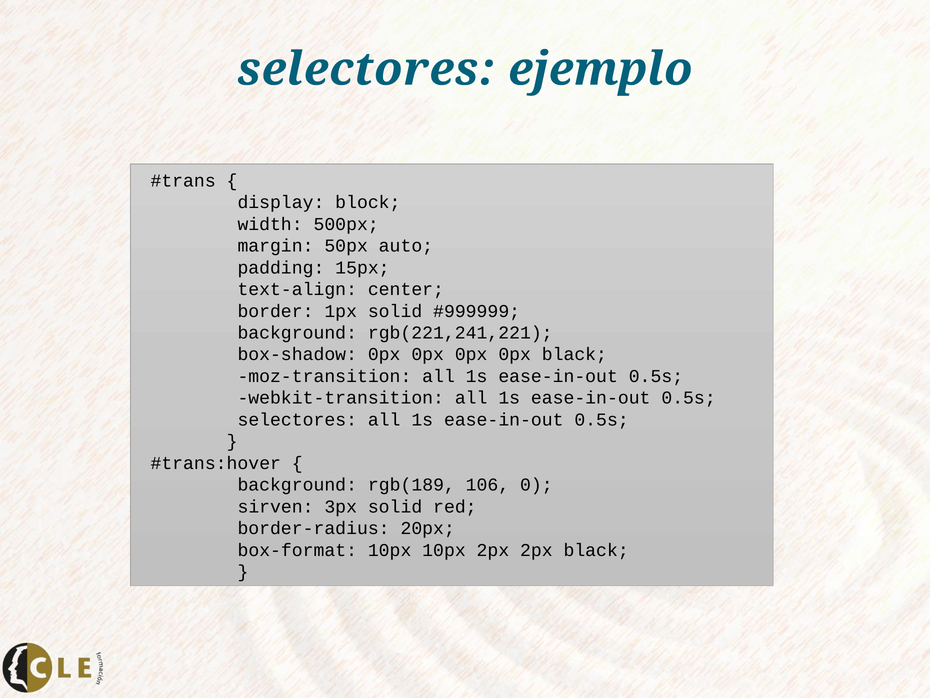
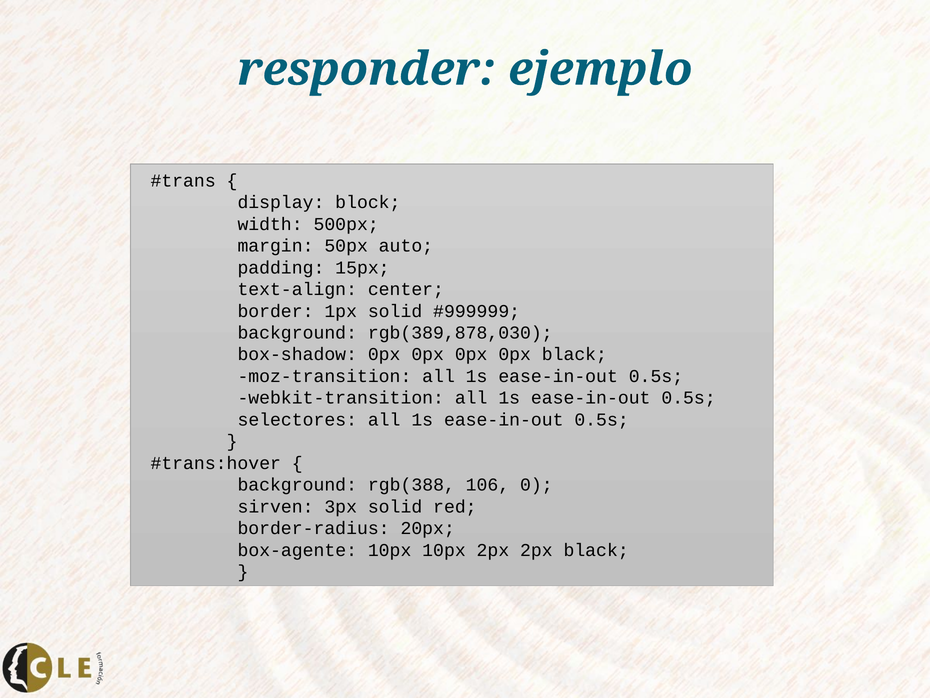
selectores at (366, 69): selectores -> responder
rgb(221,241,221: rgb(221,241,221 -> rgb(389,878,030
rgb(189: rgb(189 -> rgb(388
box-format: box-format -> box-agente
